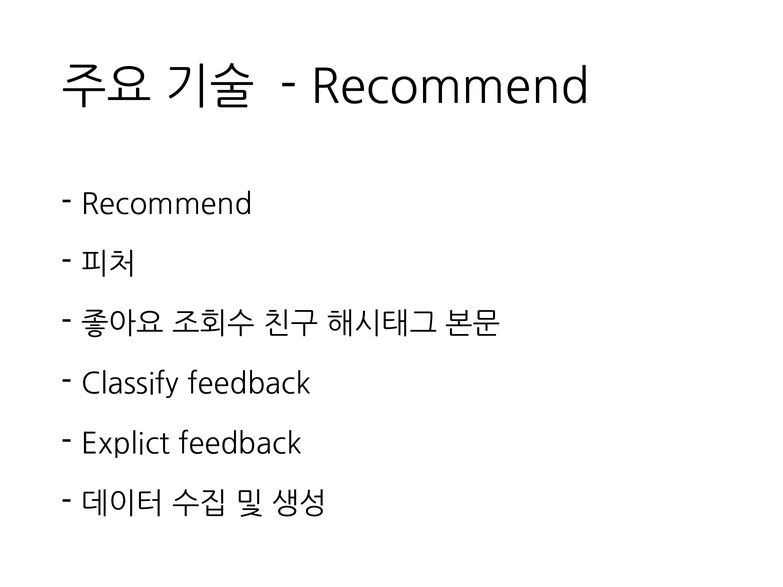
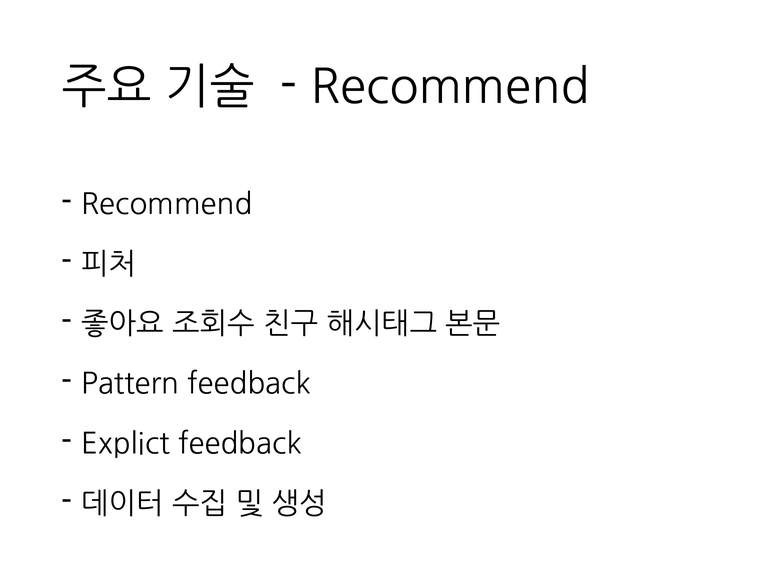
Classify: Classify -> Pattern
